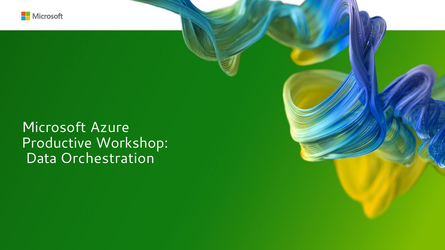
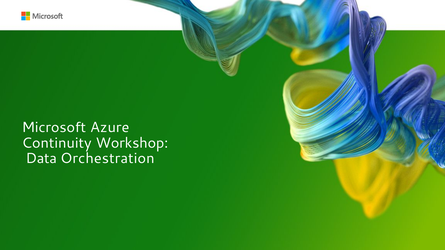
Productive: Productive -> Continuity
